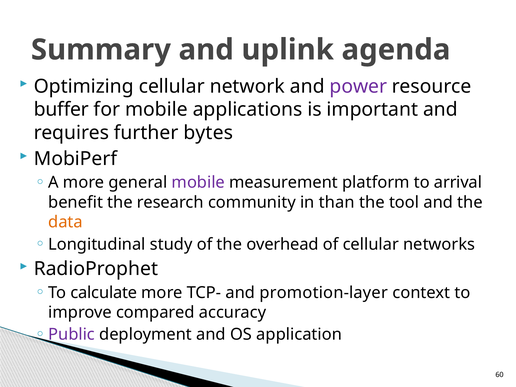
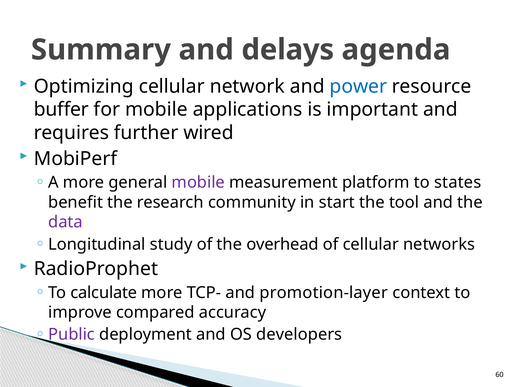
uplink: uplink -> delays
power colour: purple -> blue
bytes: bytes -> wired
arrival: arrival -> states
than: than -> start
data colour: orange -> purple
application: application -> developers
